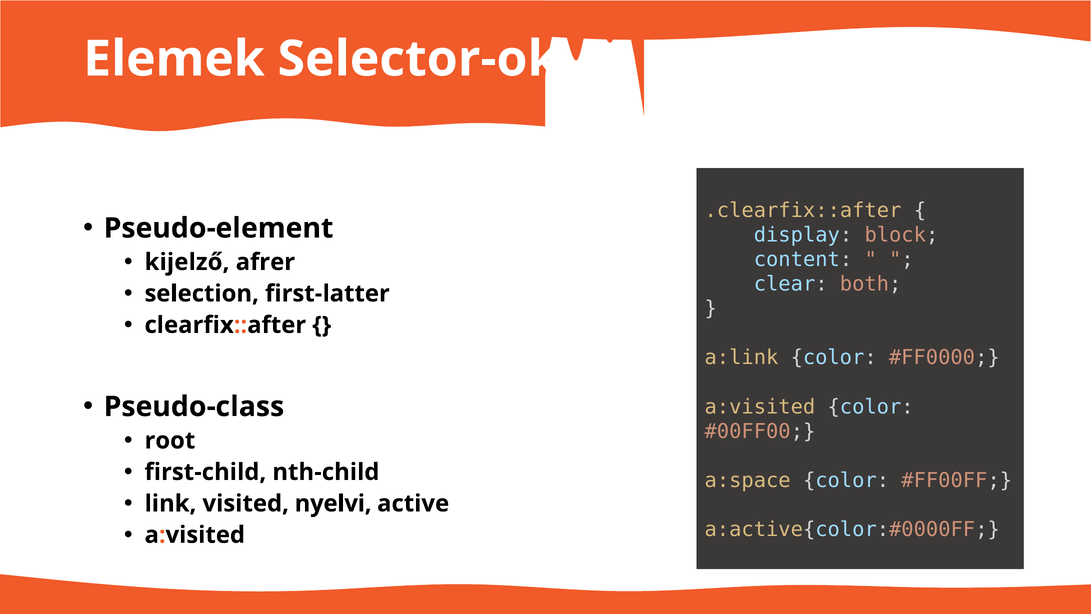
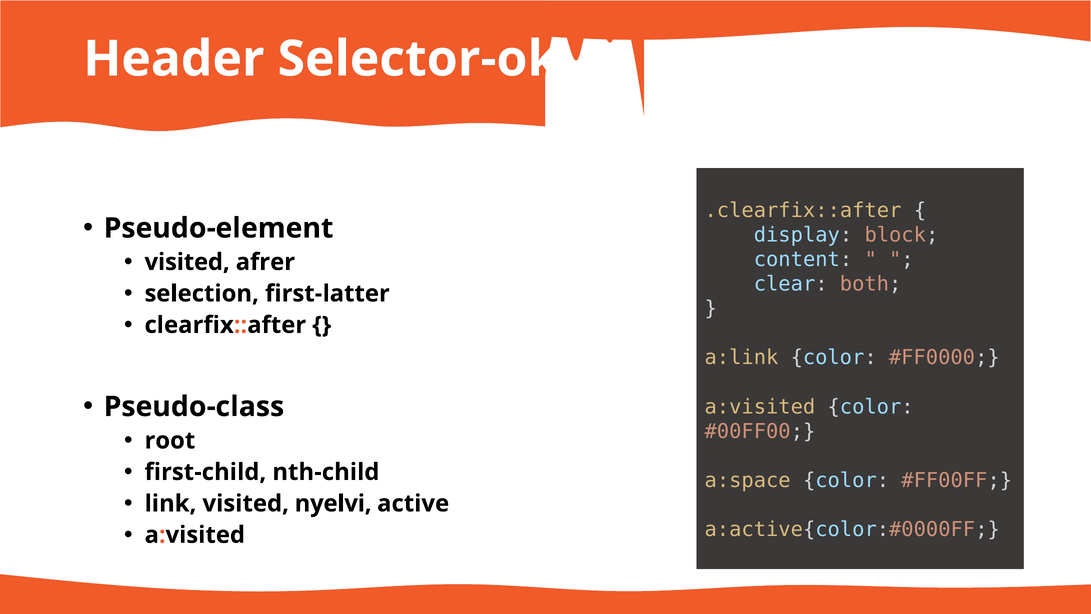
Elemek: Elemek -> Header
kijelző at (187, 262): kijelző -> visited
